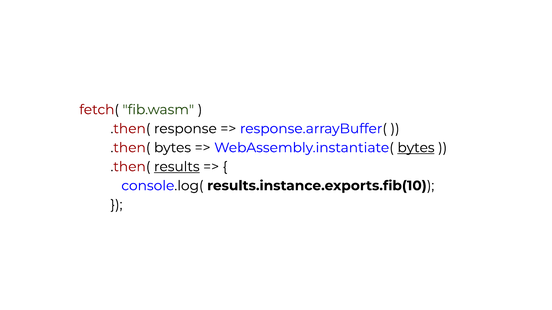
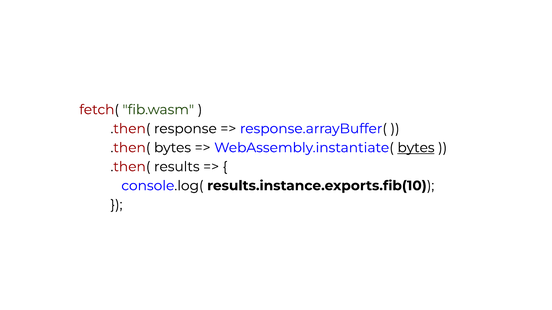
results underline: present -> none
